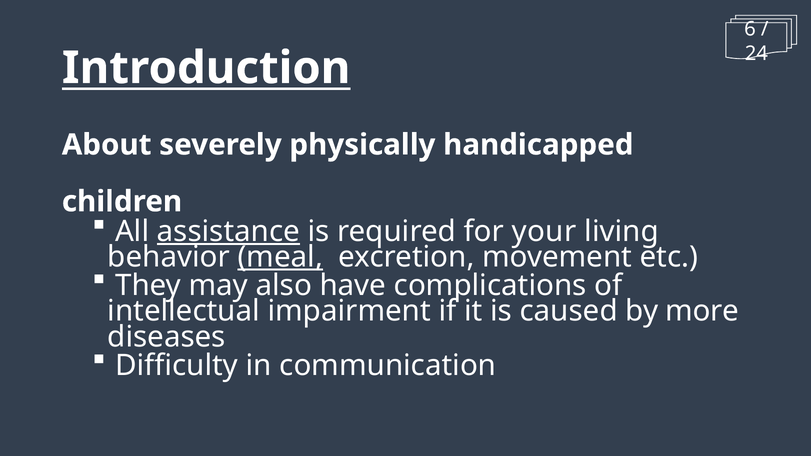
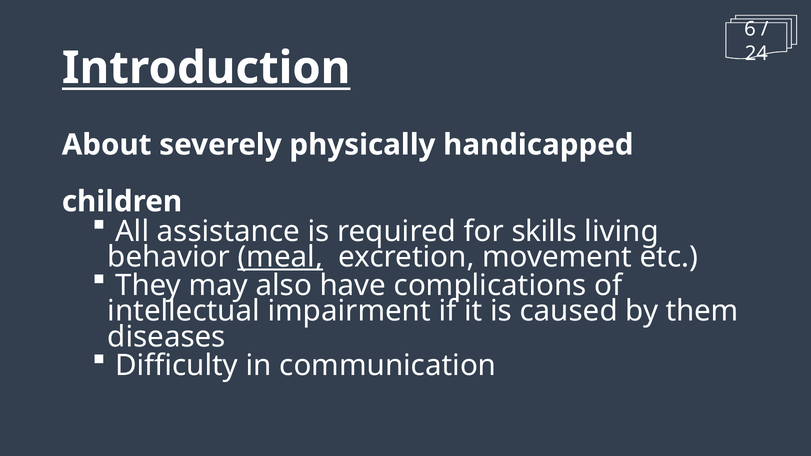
assistance underline: present -> none
your: your -> skills
more: more -> them
